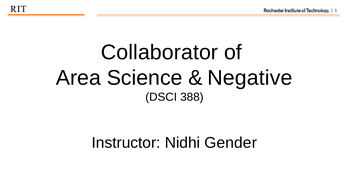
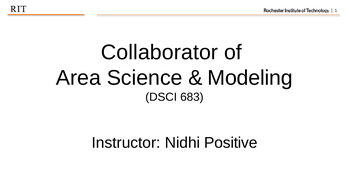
Negative: Negative -> Modeling
388: 388 -> 683
Gender: Gender -> Positive
